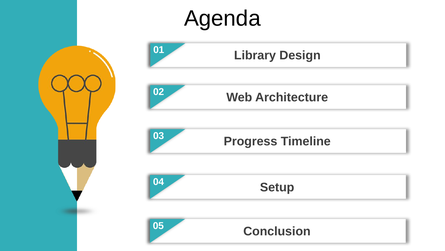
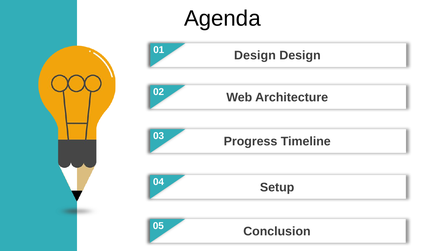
01 Library: Library -> Design
